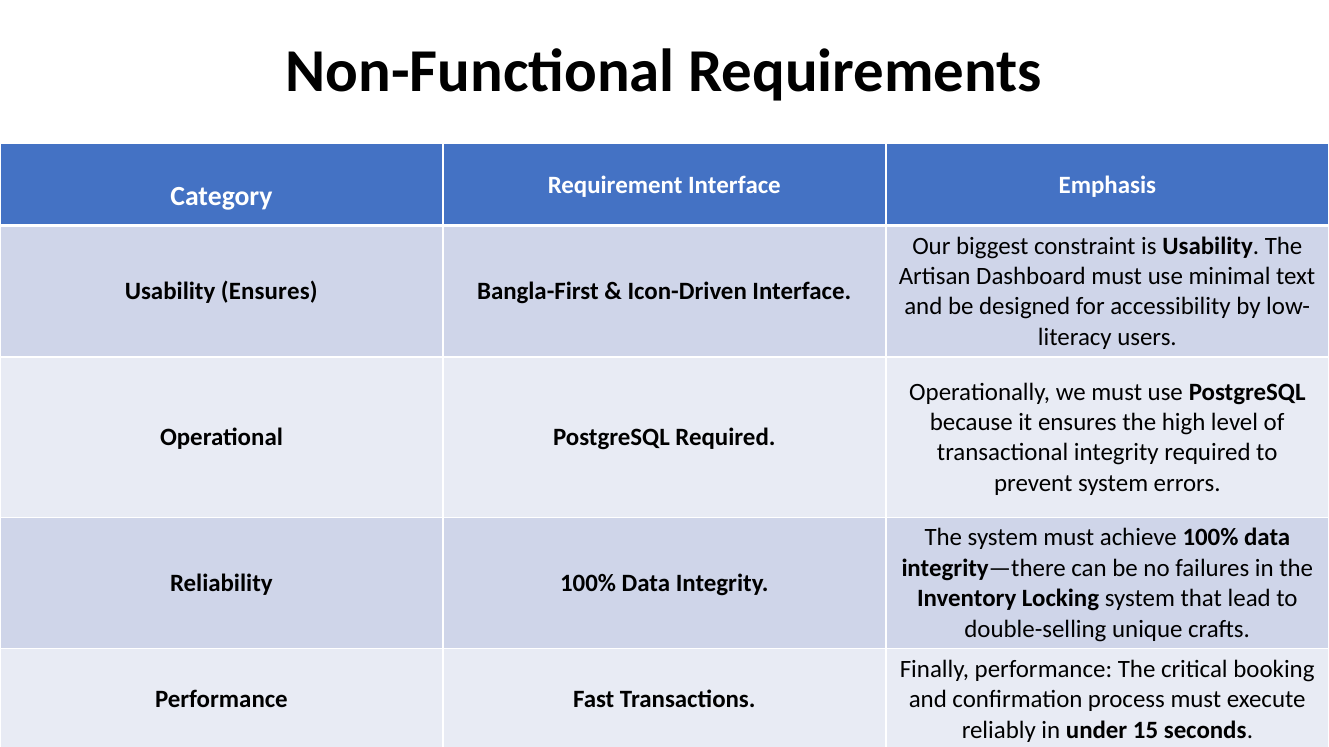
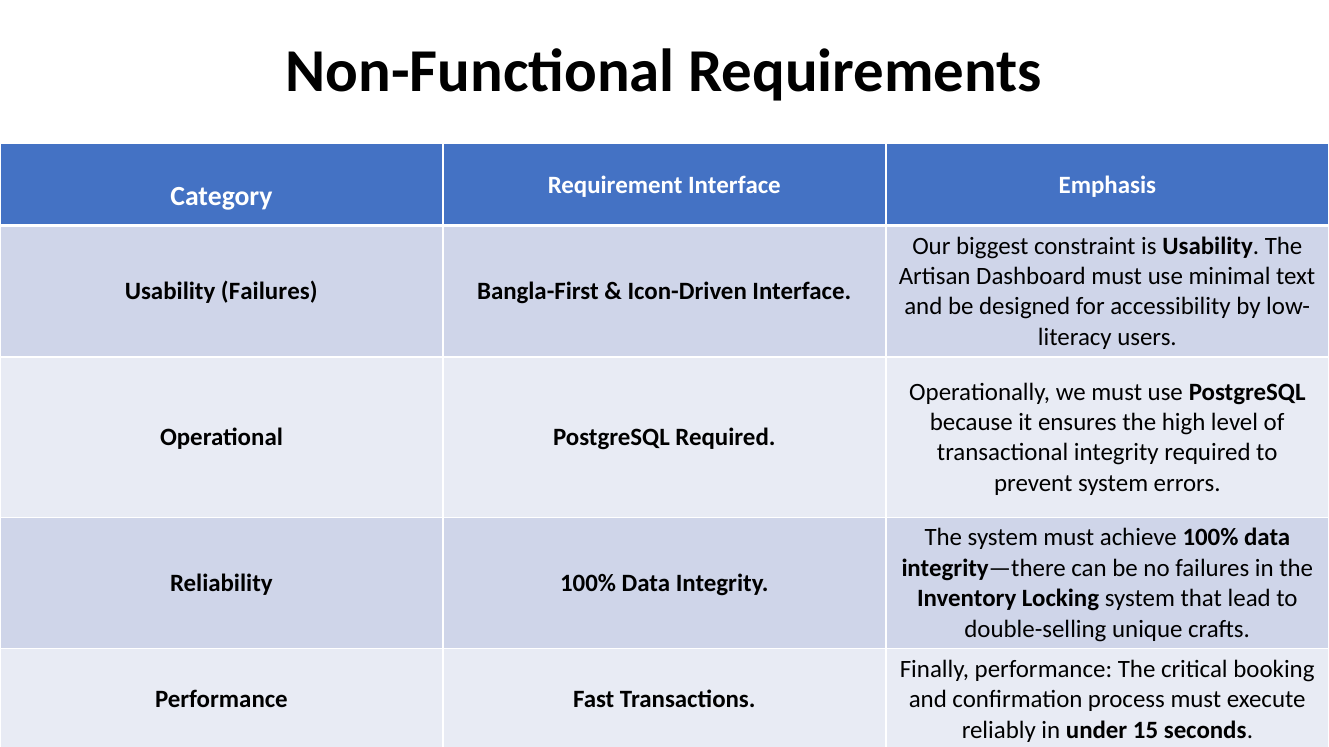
Usability Ensures: Ensures -> Failures
